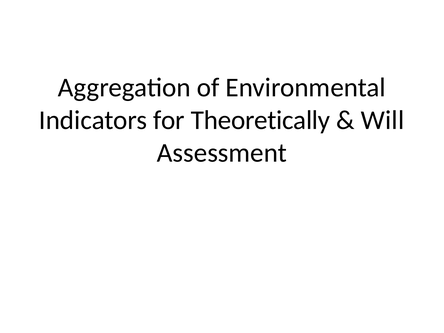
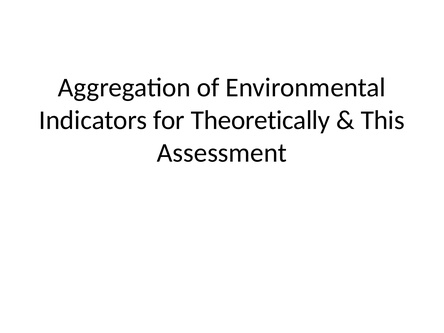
Will: Will -> This
